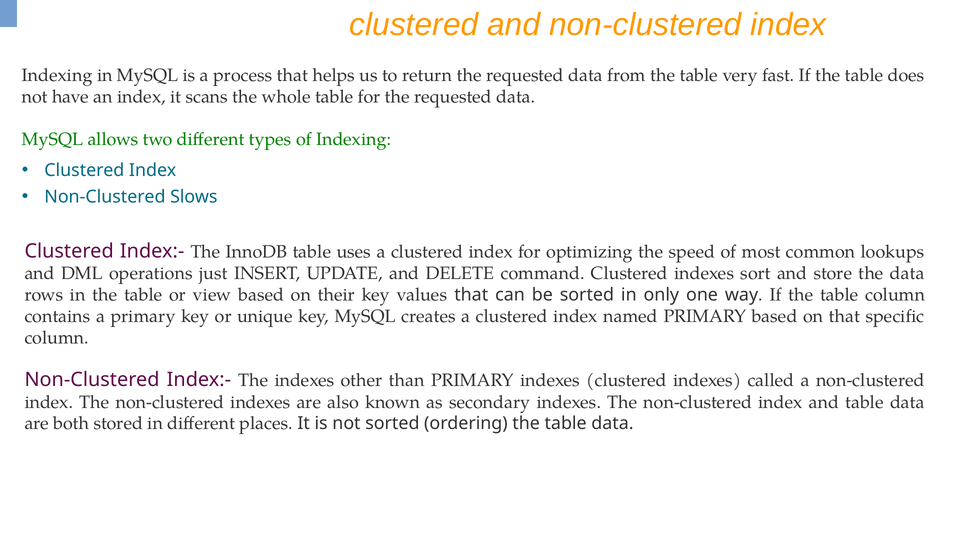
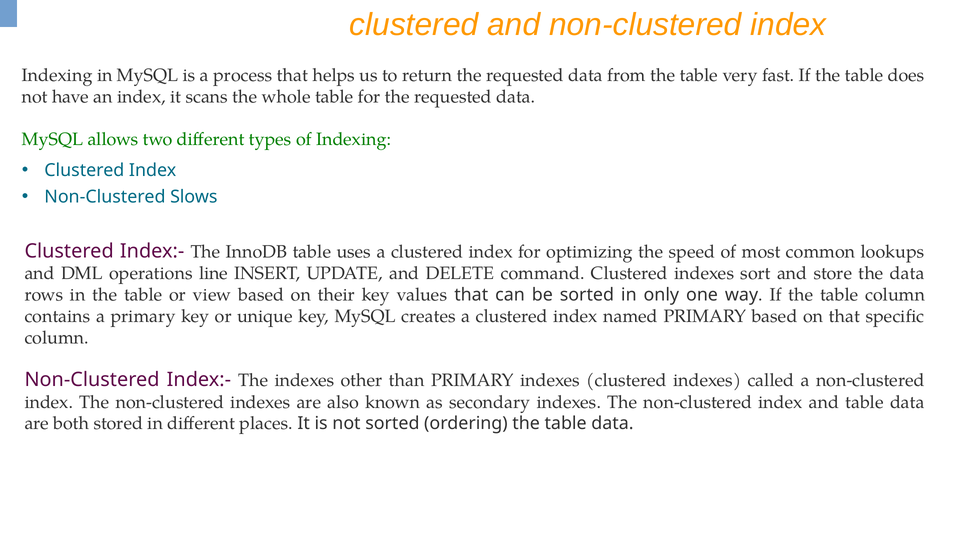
just: just -> line
